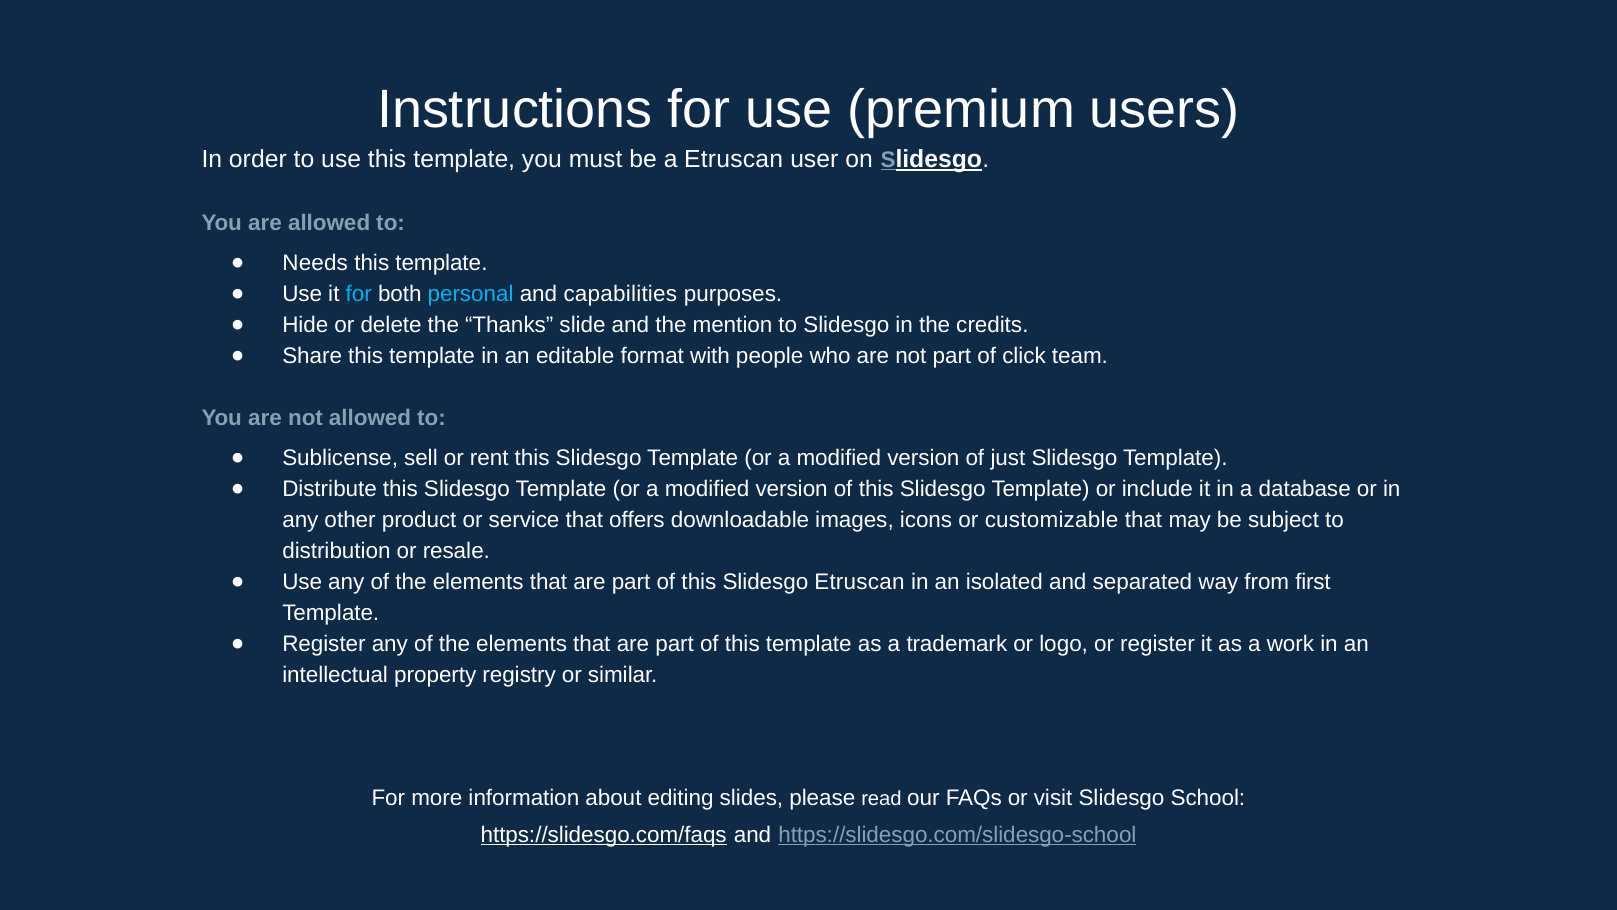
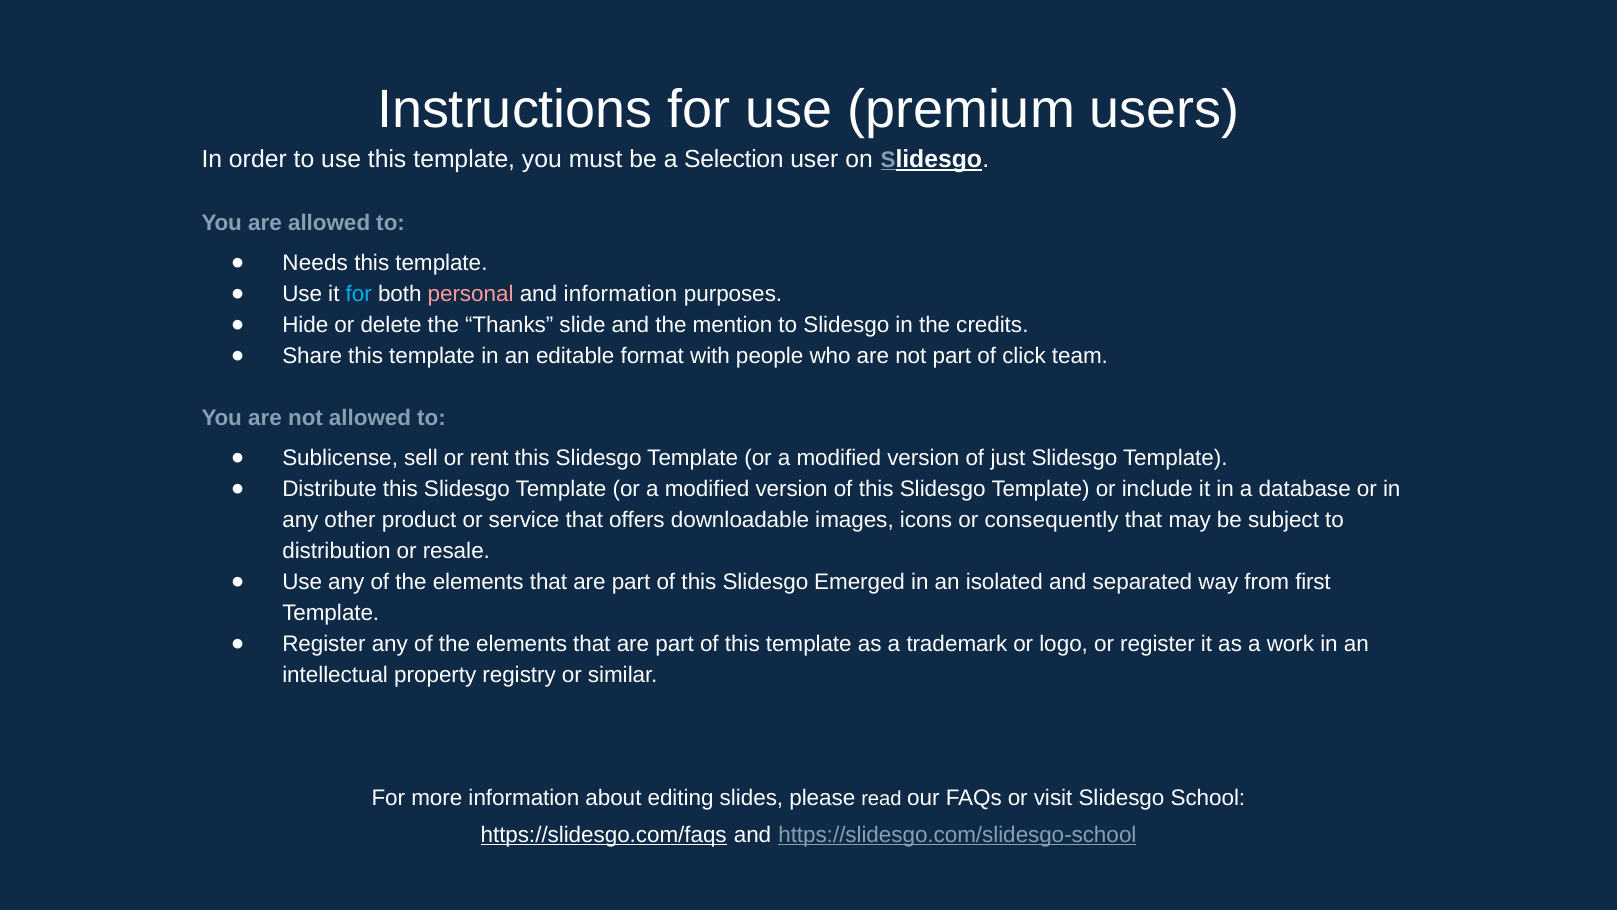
a Etruscan: Etruscan -> Selection
personal colour: light blue -> pink
and capabilities: capabilities -> information
customizable: customizable -> consequently
Slidesgo Etruscan: Etruscan -> Emerged
